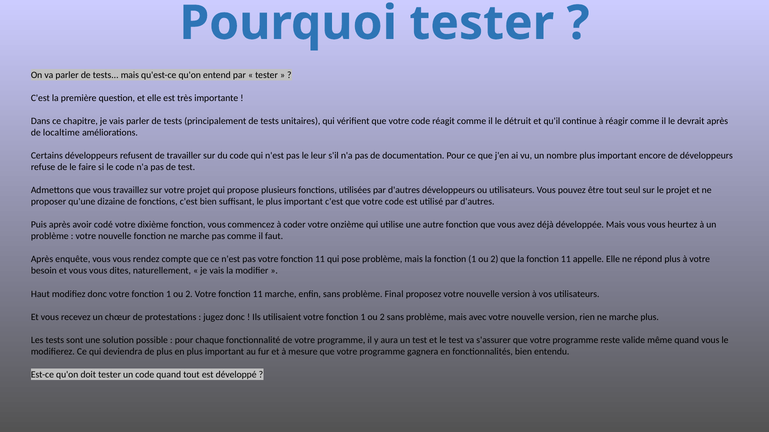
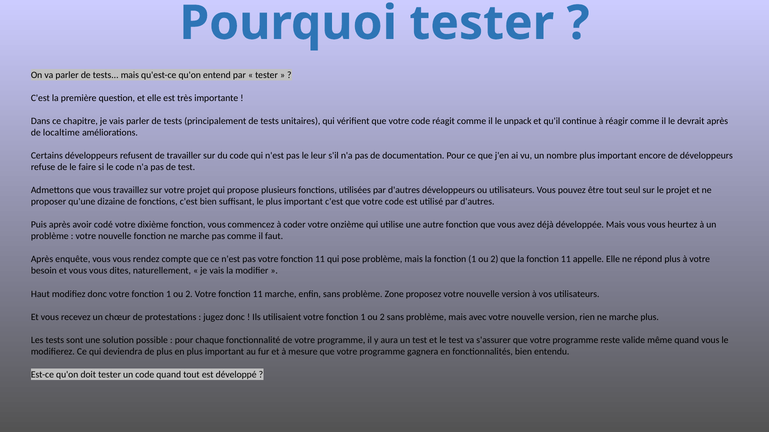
détruit: détruit -> unpack
Final: Final -> Zone
